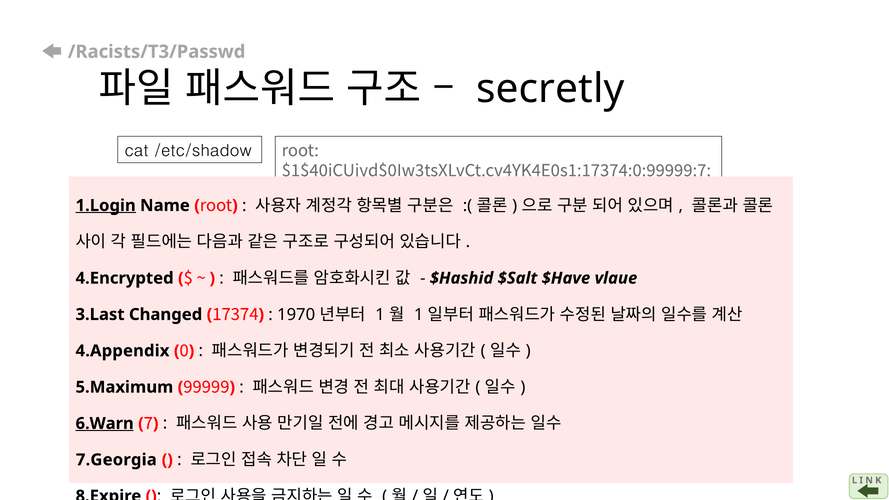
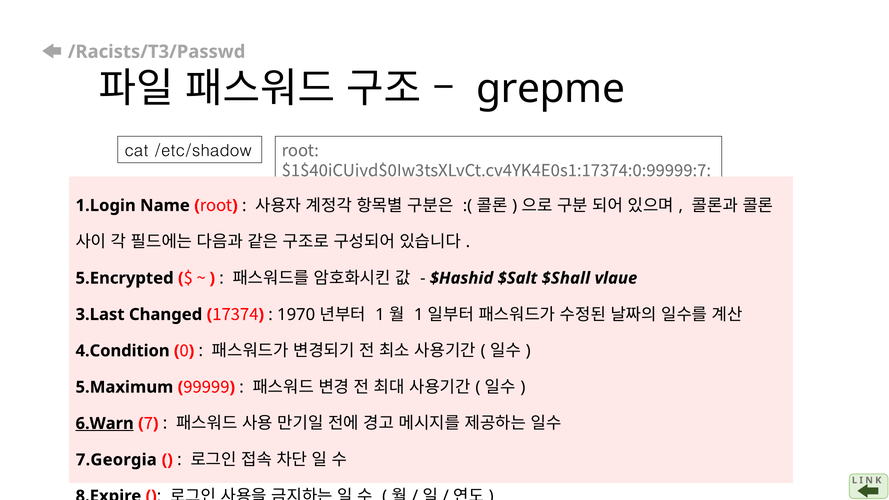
secretly: secretly -> grepme
1.Login underline: present -> none
4.Encrypted: 4.Encrypted -> 5.Encrypted
$Have: $Have -> $Shall
4.Appendix: 4.Appendix -> 4.Condition
